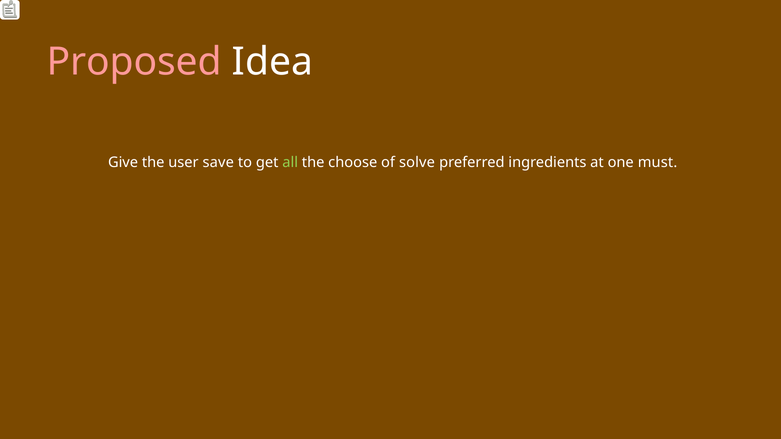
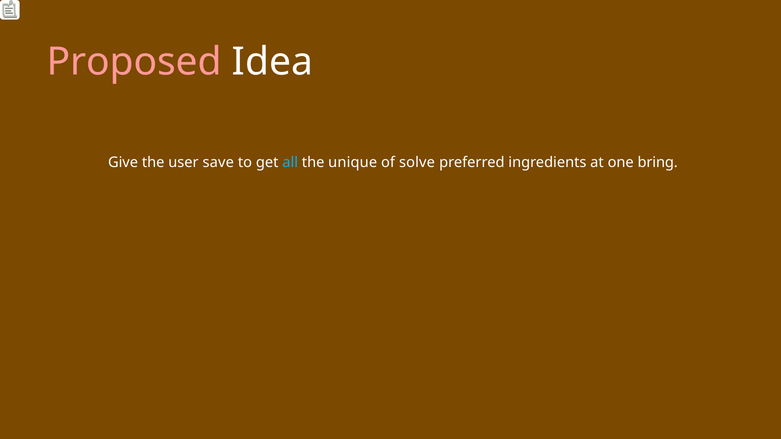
all colour: light green -> light blue
choose: choose -> unique
must: must -> bring
